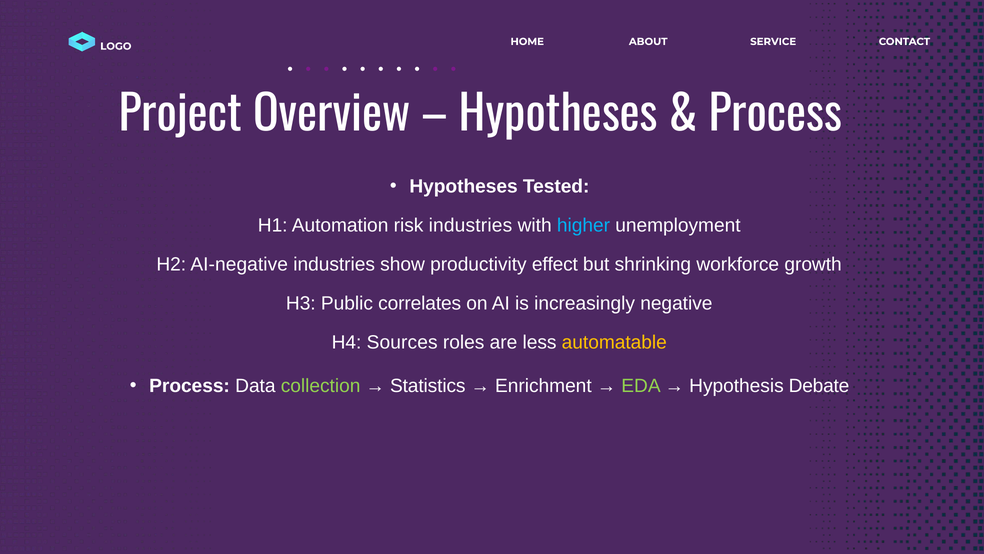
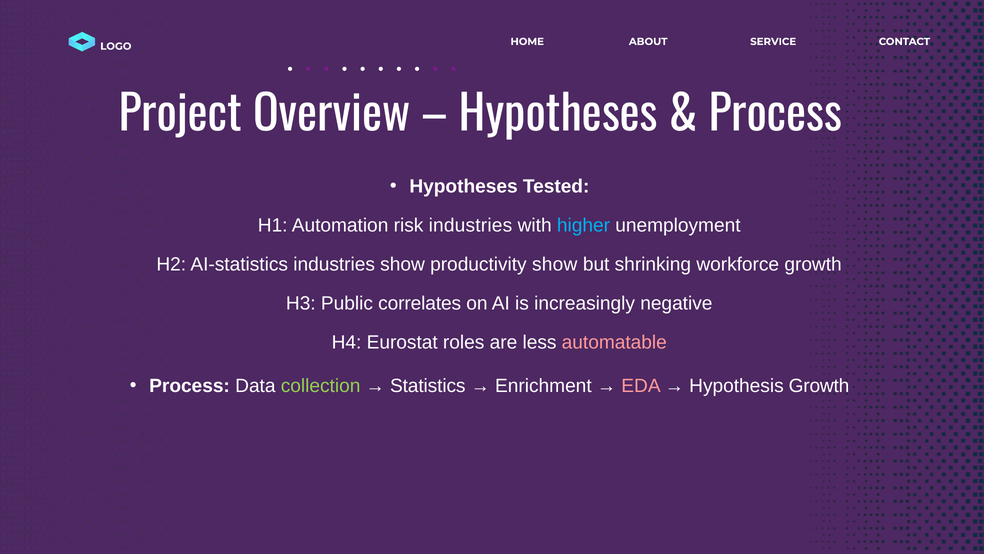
AI-negative: AI-negative -> AI-statistics
productivity effect: effect -> show
Sources: Sources -> Eurostat
automatable colour: yellow -> pink
EDA colour: light green -> pink
Hypothesis Debate: Debate -> Growth
